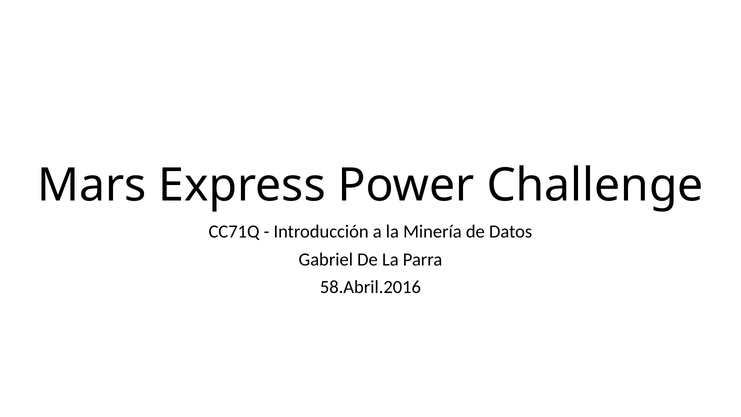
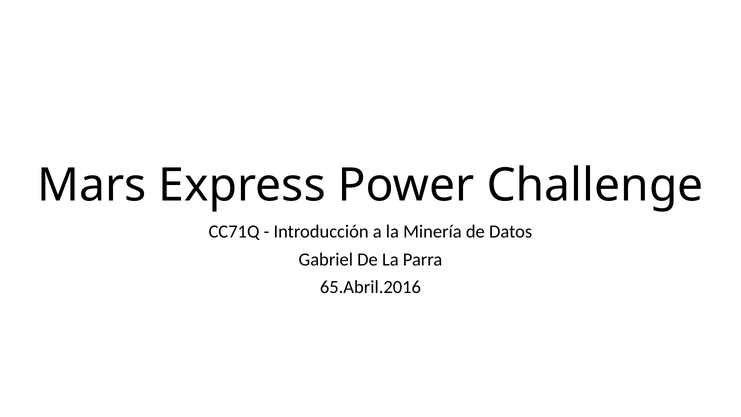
58.Abril.2016: 58.Abril.2016 -> 65.Abril.2016
